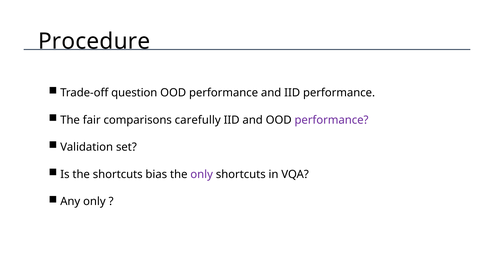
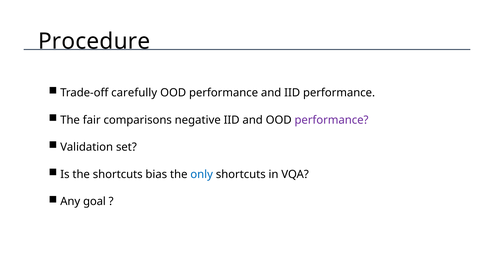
question: question -> carefully
carefully: carefully -> negative
only at (202, 174) colour: purple -> blue
Any only: only -> goal
